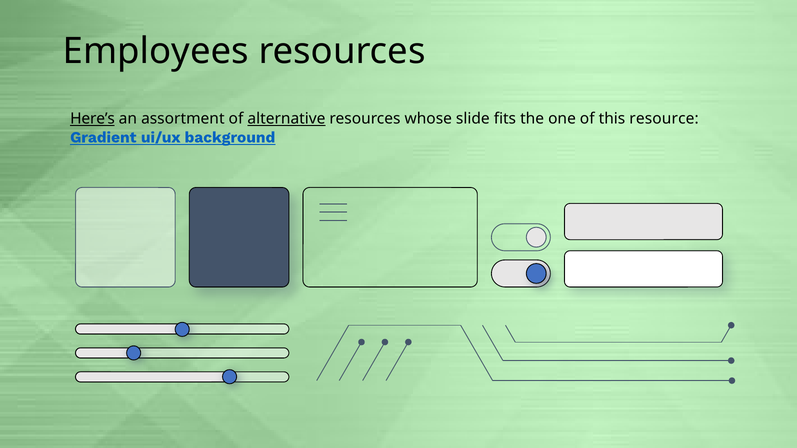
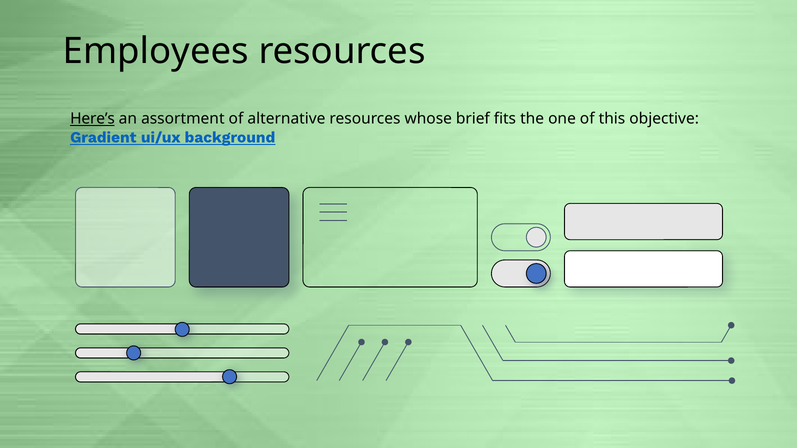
alternative underline: present -> none
slide: slide -> brief
resource: resource -> objective
